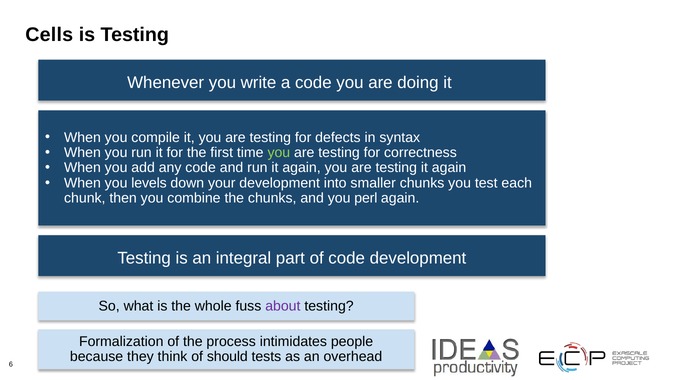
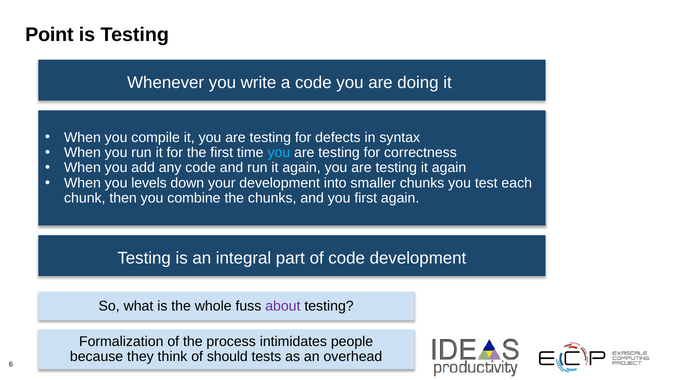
Cells: Cells -> Point
you at (279, 153) colour: light green -> light blue
you perl: perl -> first
